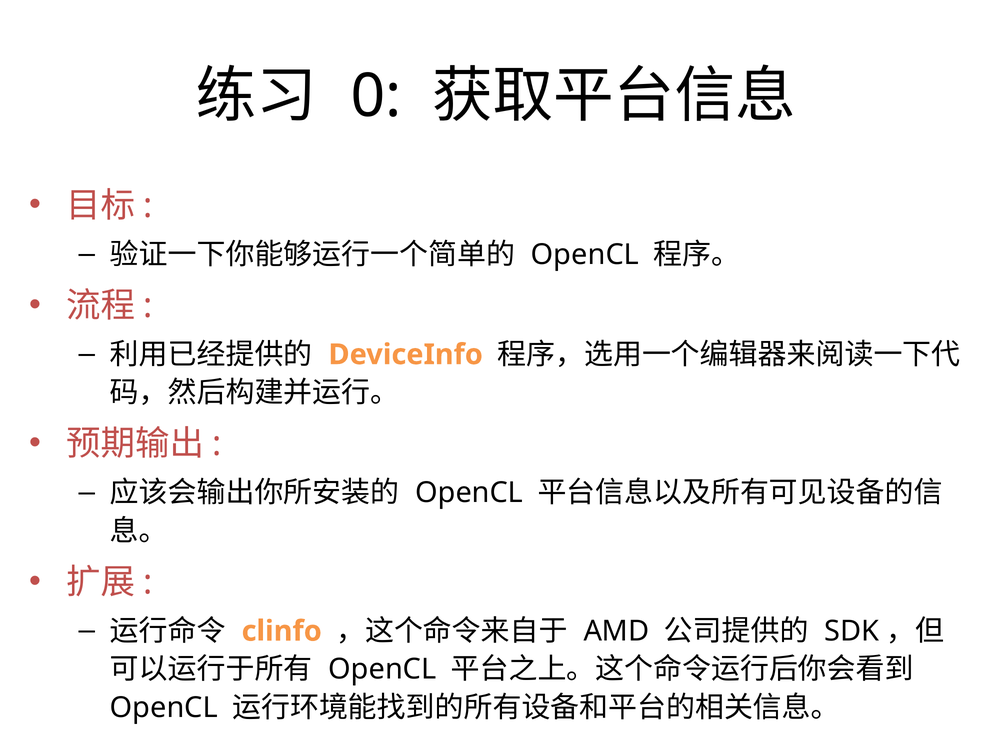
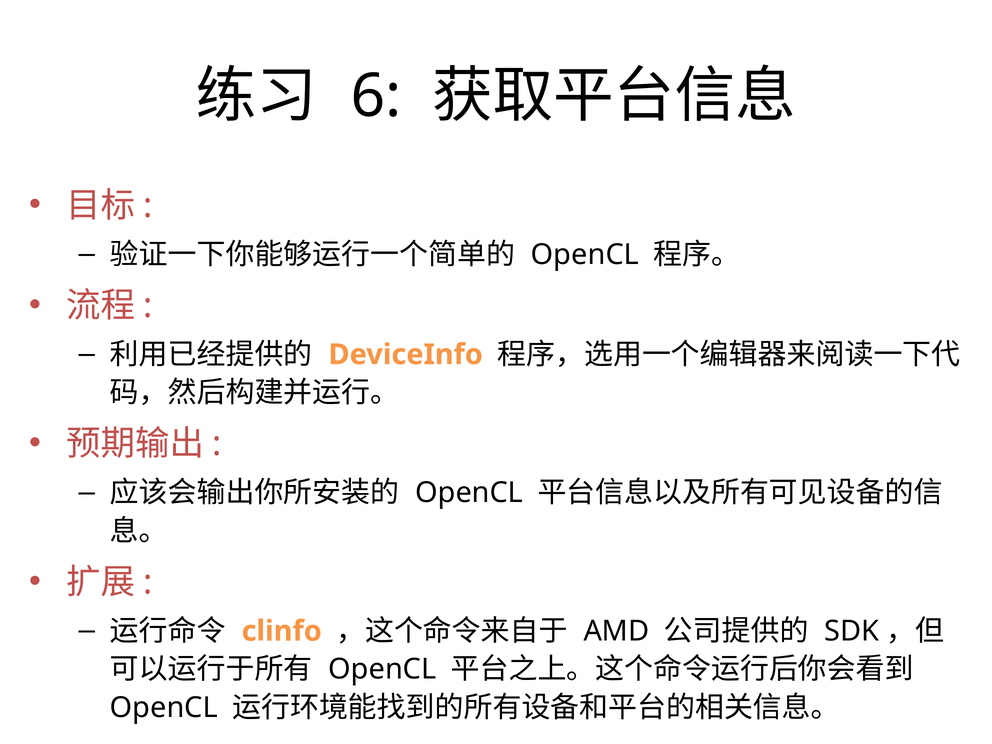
0: 0 -> 6
